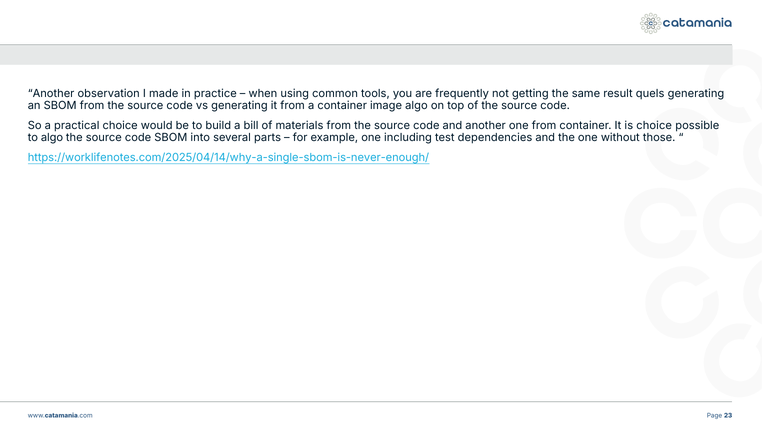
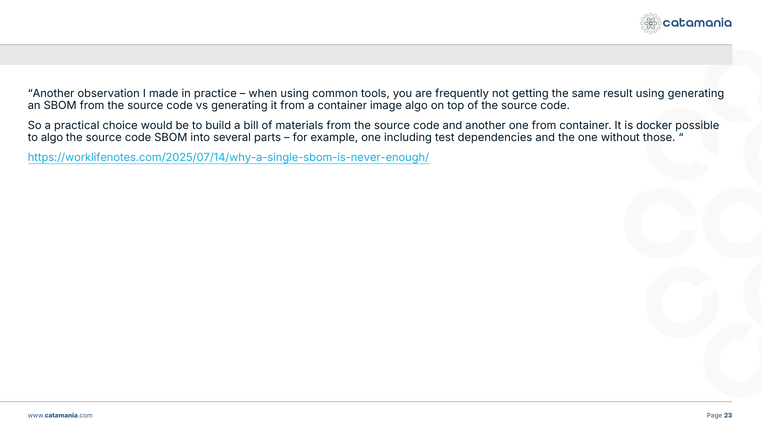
result quels: quels -> using
is choice: choice -> docker
https://worklifenotes.com/2025/04/14/why-a-single-sbom-is-never-enough/: https://worklifenotes.com/2025/04/14/why-a-single-sbom-is-never-enough/ -> https://worklifenotes.com/2025/07/14/why-a-single-sbom-is-never-enough/
